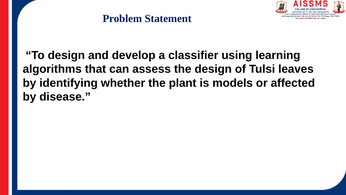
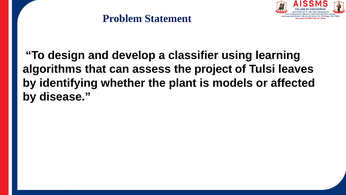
the design: design -> project
